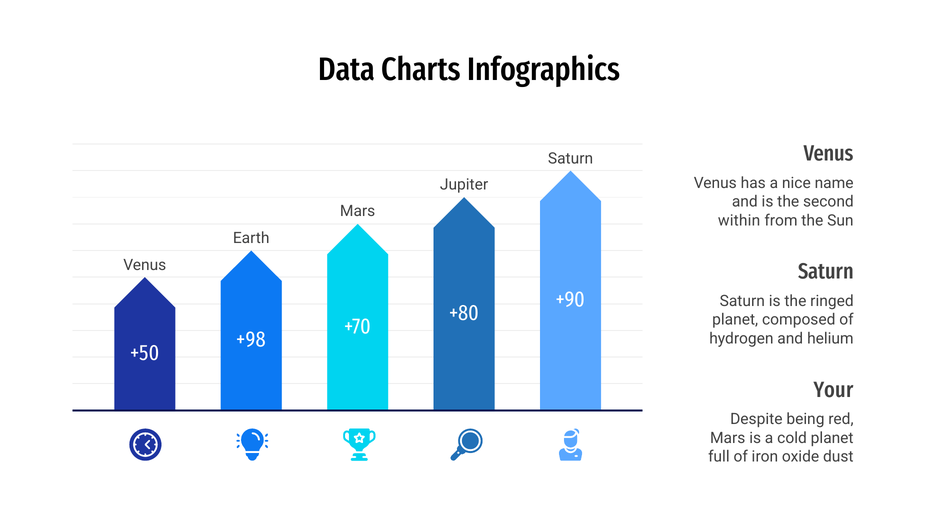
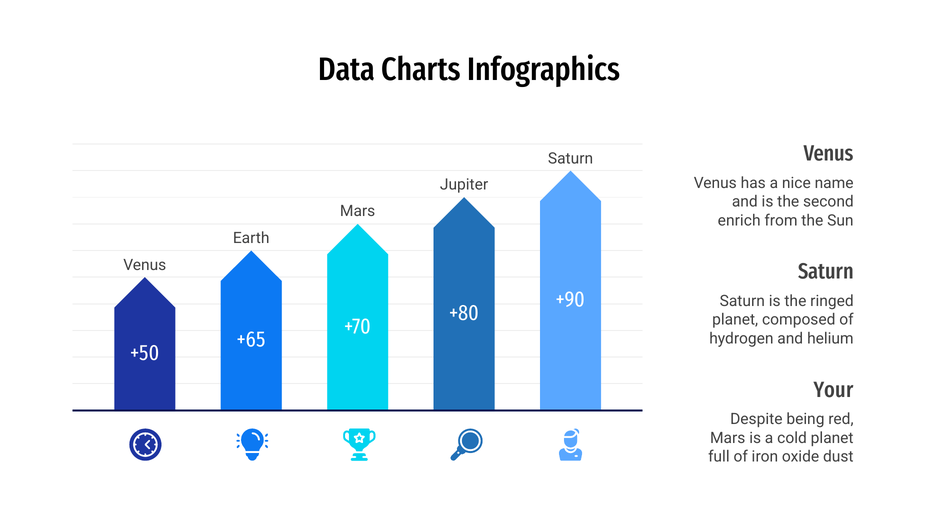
within: within -> enrich
+98: +98 -> +65
